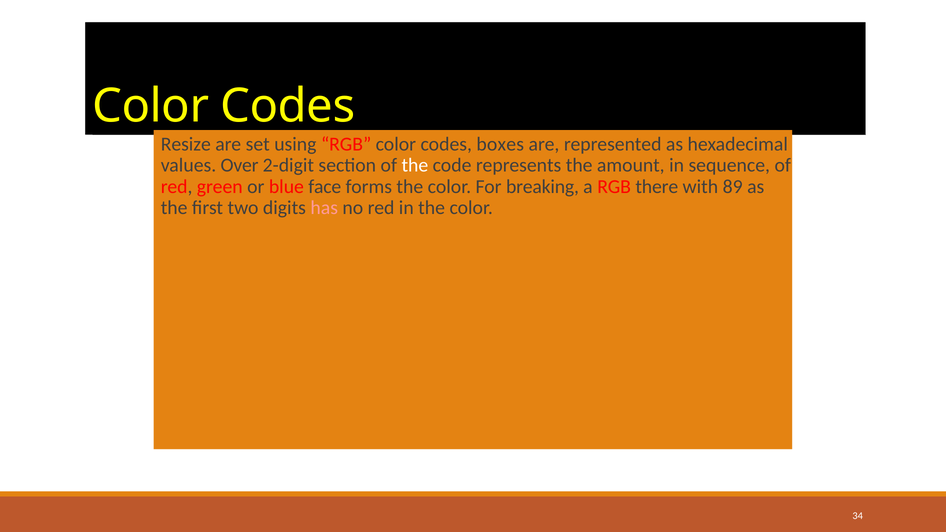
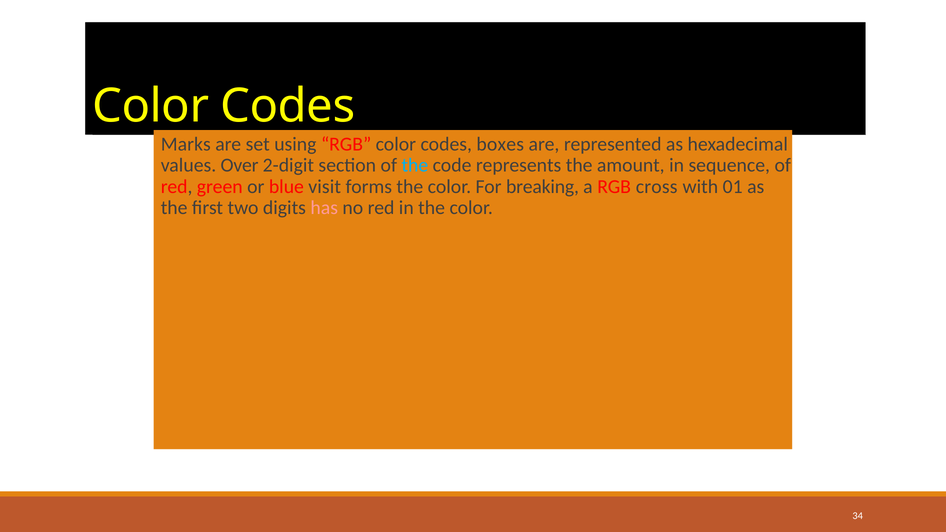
Resize: Resize -> Marks
the at (415, 165) colour: white -> light blue
face: face -> visit
there: there -> cross
89: 89 -> 01
